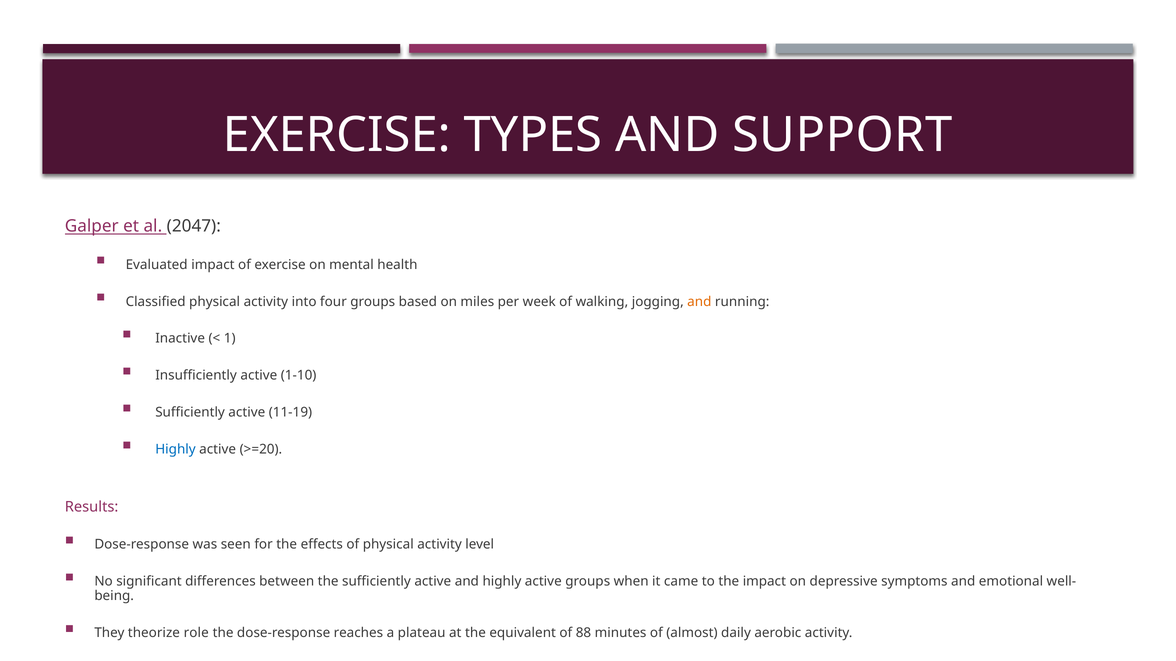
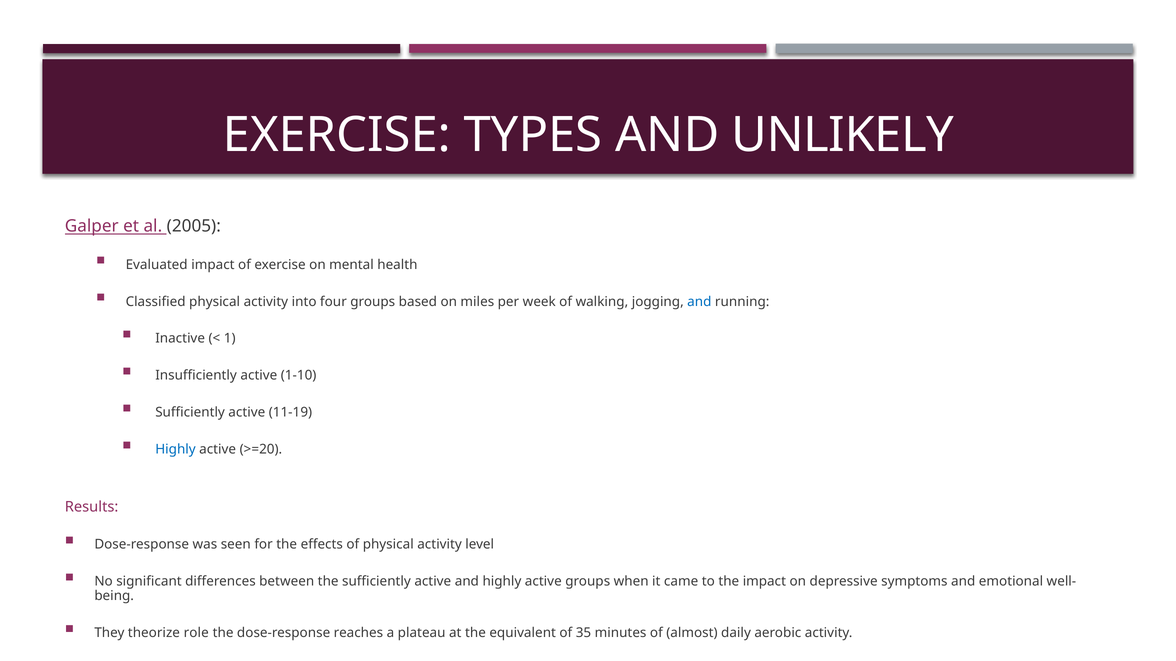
SUPPORT: SUPPORT -> UNLIKELY
2047: 2047 -> 2005
and at (699, 302) colour: orange -> blue
88: 88 -> 35
